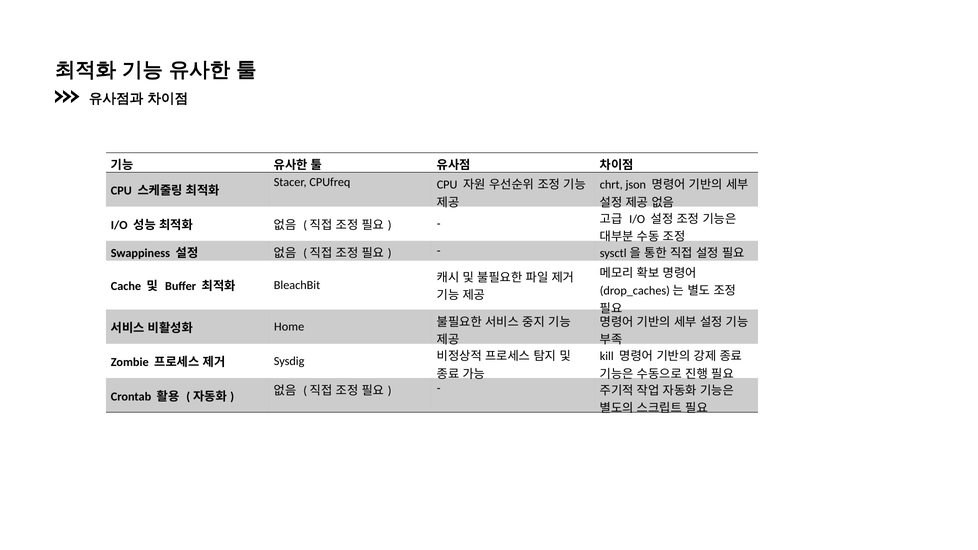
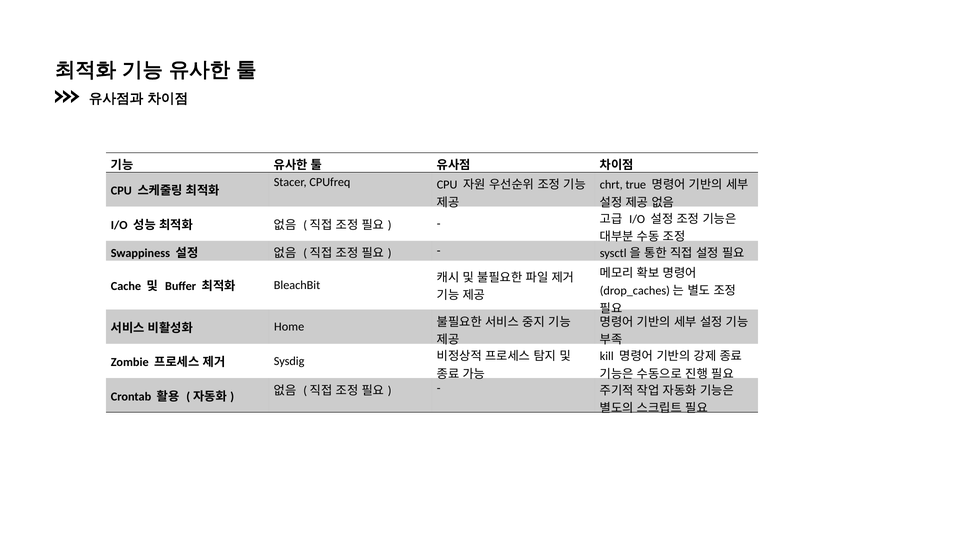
json: json -> true
